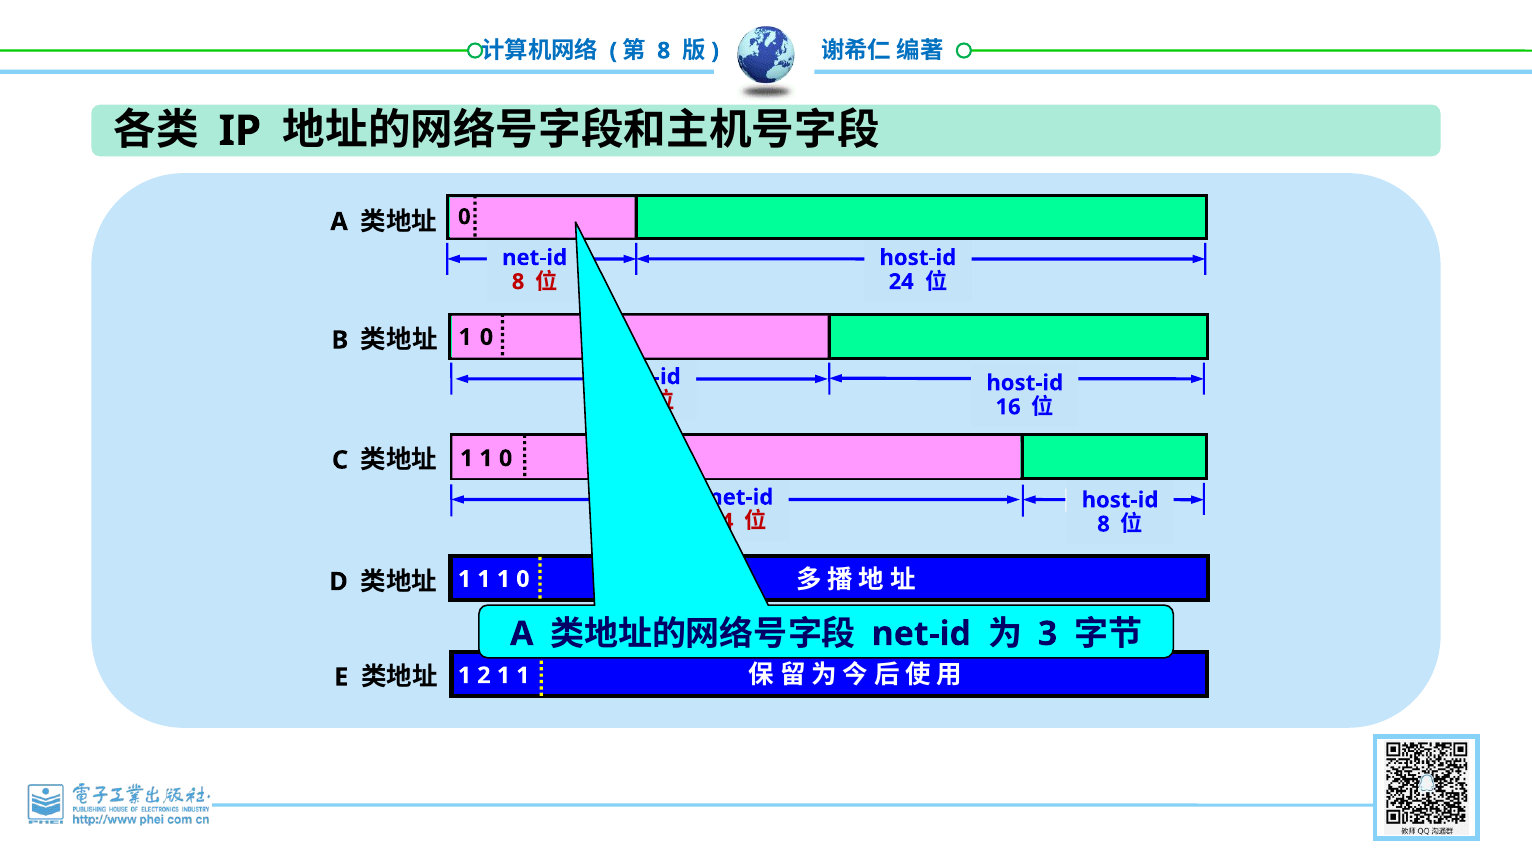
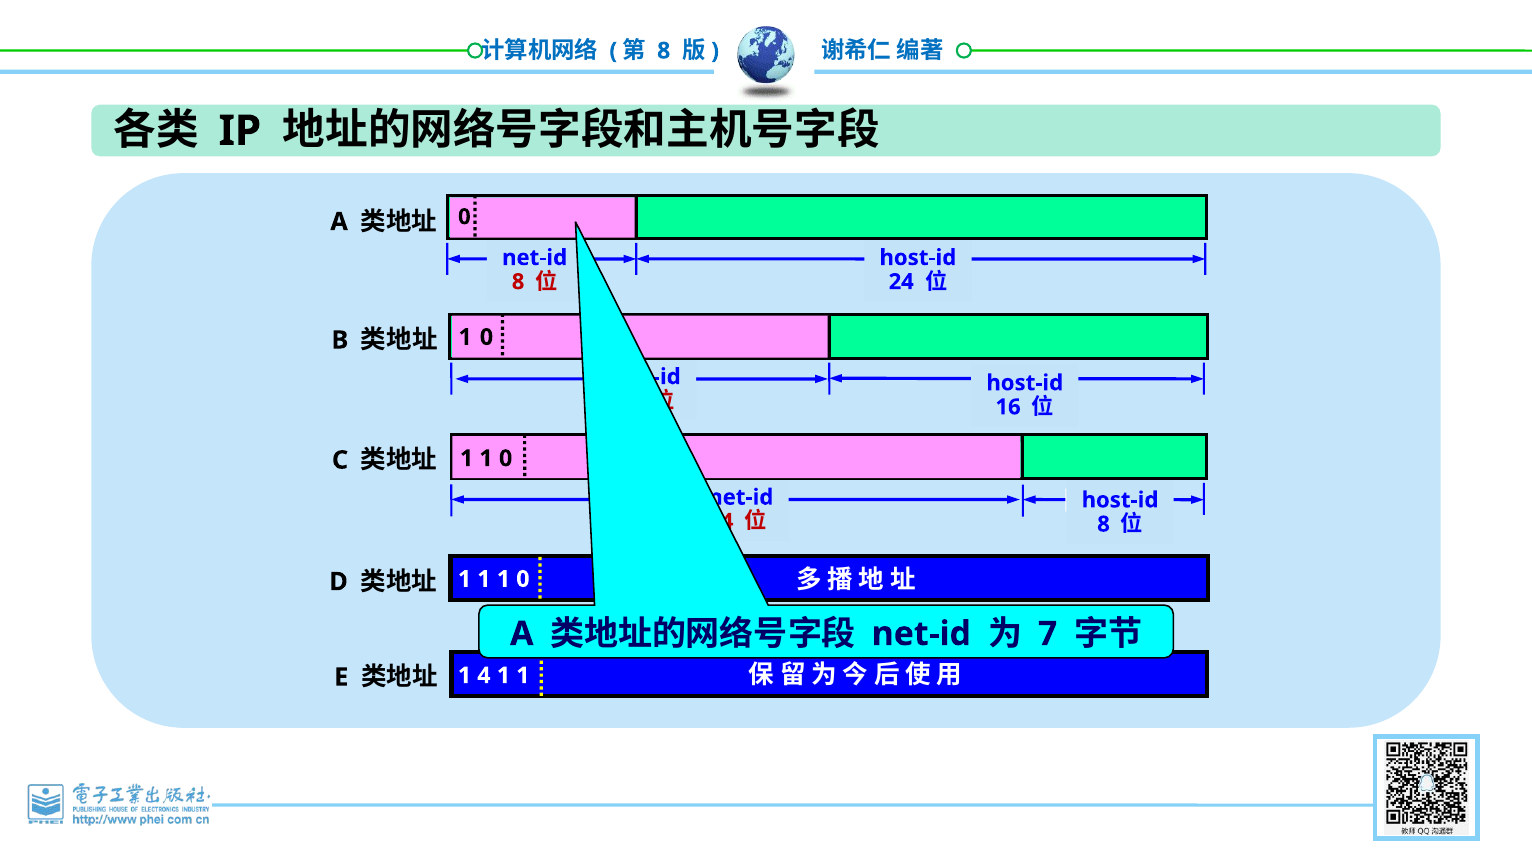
3: 3 -> 7
2: 2 -> 4
